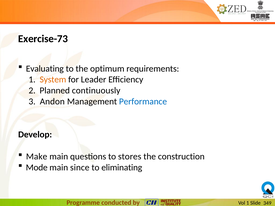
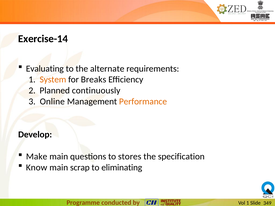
Exercise-73: Exercise-73 -> Exercise-14
optimum: optimum -> alternate
Leader: Leader -> Breaks
Andon: Andon -> Online
Performance colour: blue -> orange
construction: construction -> specification
Mode: Mode -> Know
since: since -> scrap
